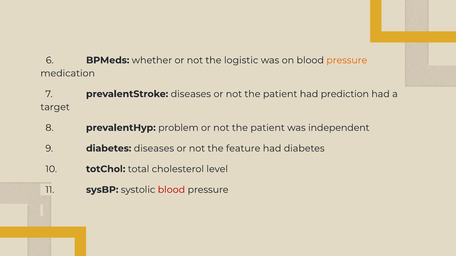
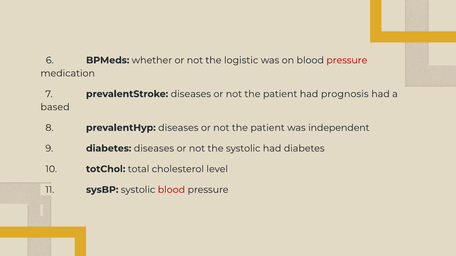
pressure at (347, 60) colour: orange -> red
prediction: prediction -> prognosis
target: target -> based
prevalentHyp problem: problem -> diseases
the feature: feature -> systolic
